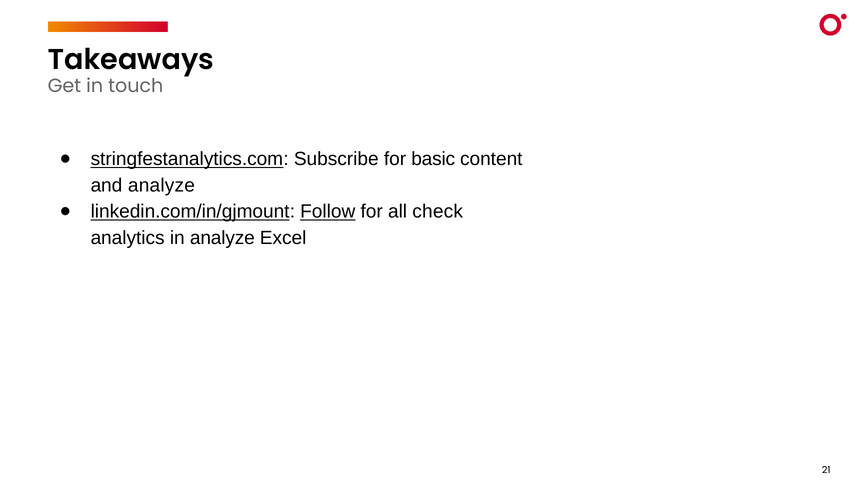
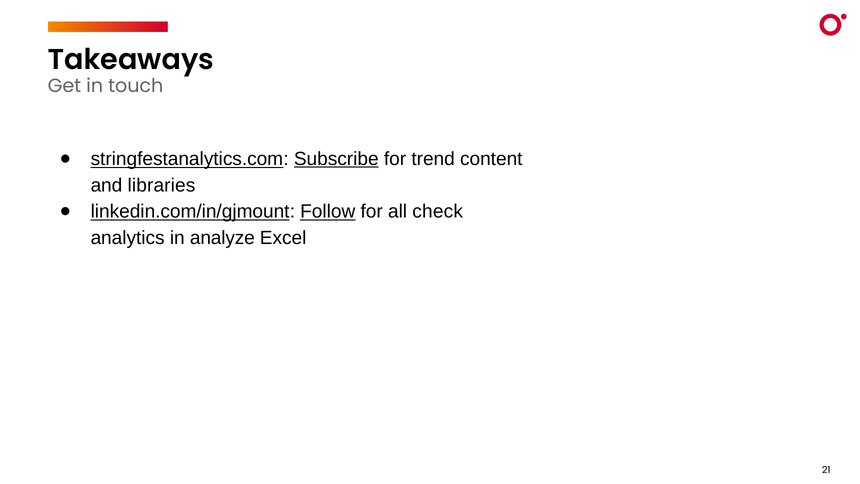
Subscribe underline: none -> present
basic: basic -> trend
and analyze: analyze -> libraries
